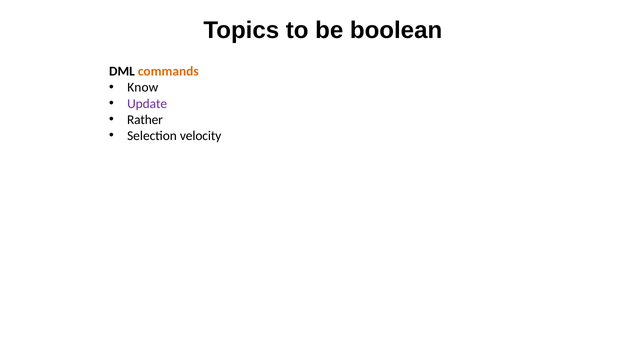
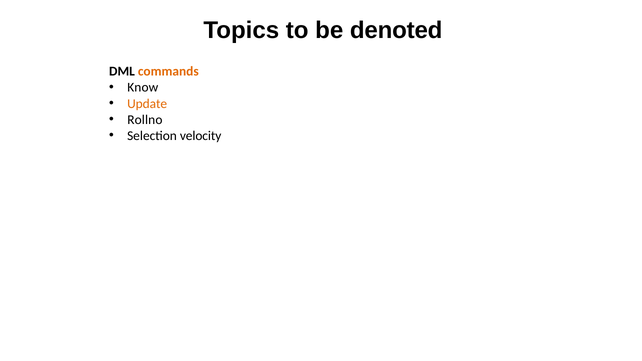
boolean: boolean -> denoted
Update colour: purple -> orange
Rather: Rather -> Rollno
